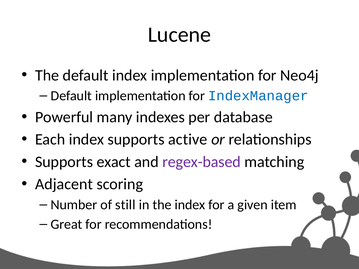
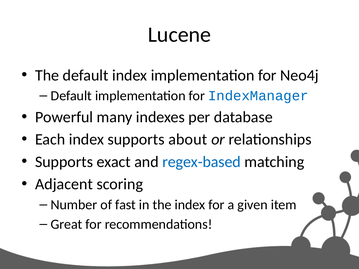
active: active -> about
regex-based colour: purple -> blue
still: still -> fast
